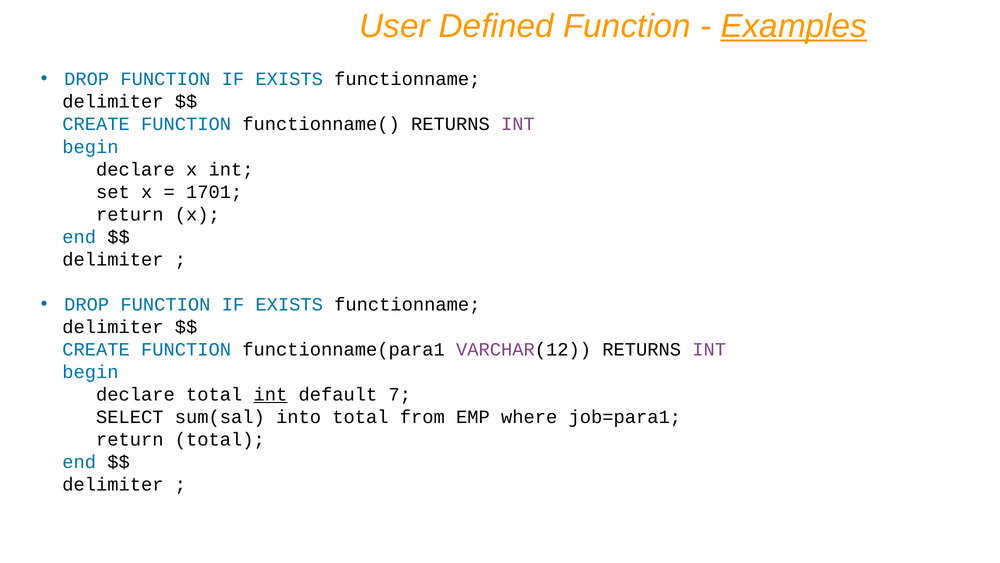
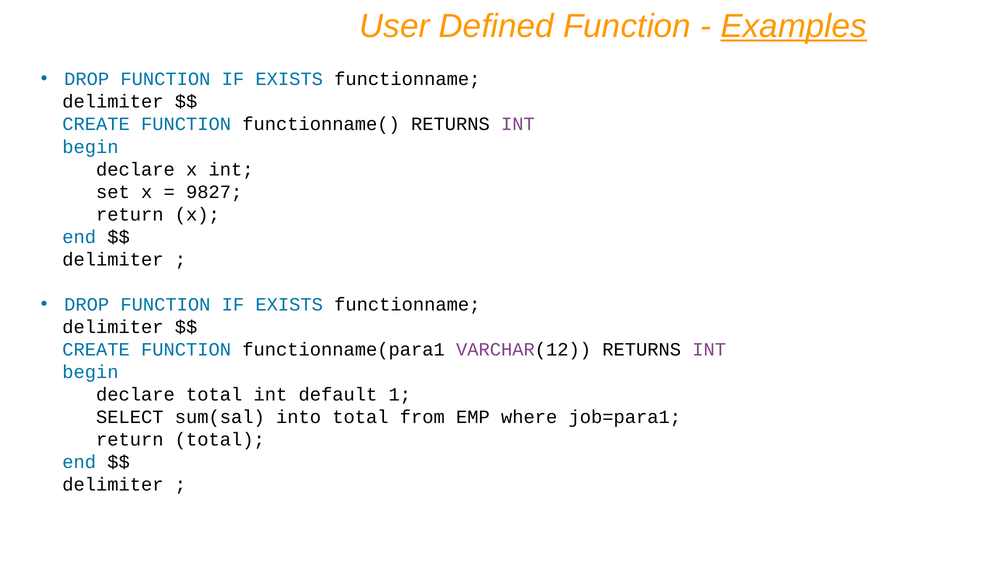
1701: 1701 -> 9827
int at (270, 394) underline: present -> none
7: 7 -> 1
